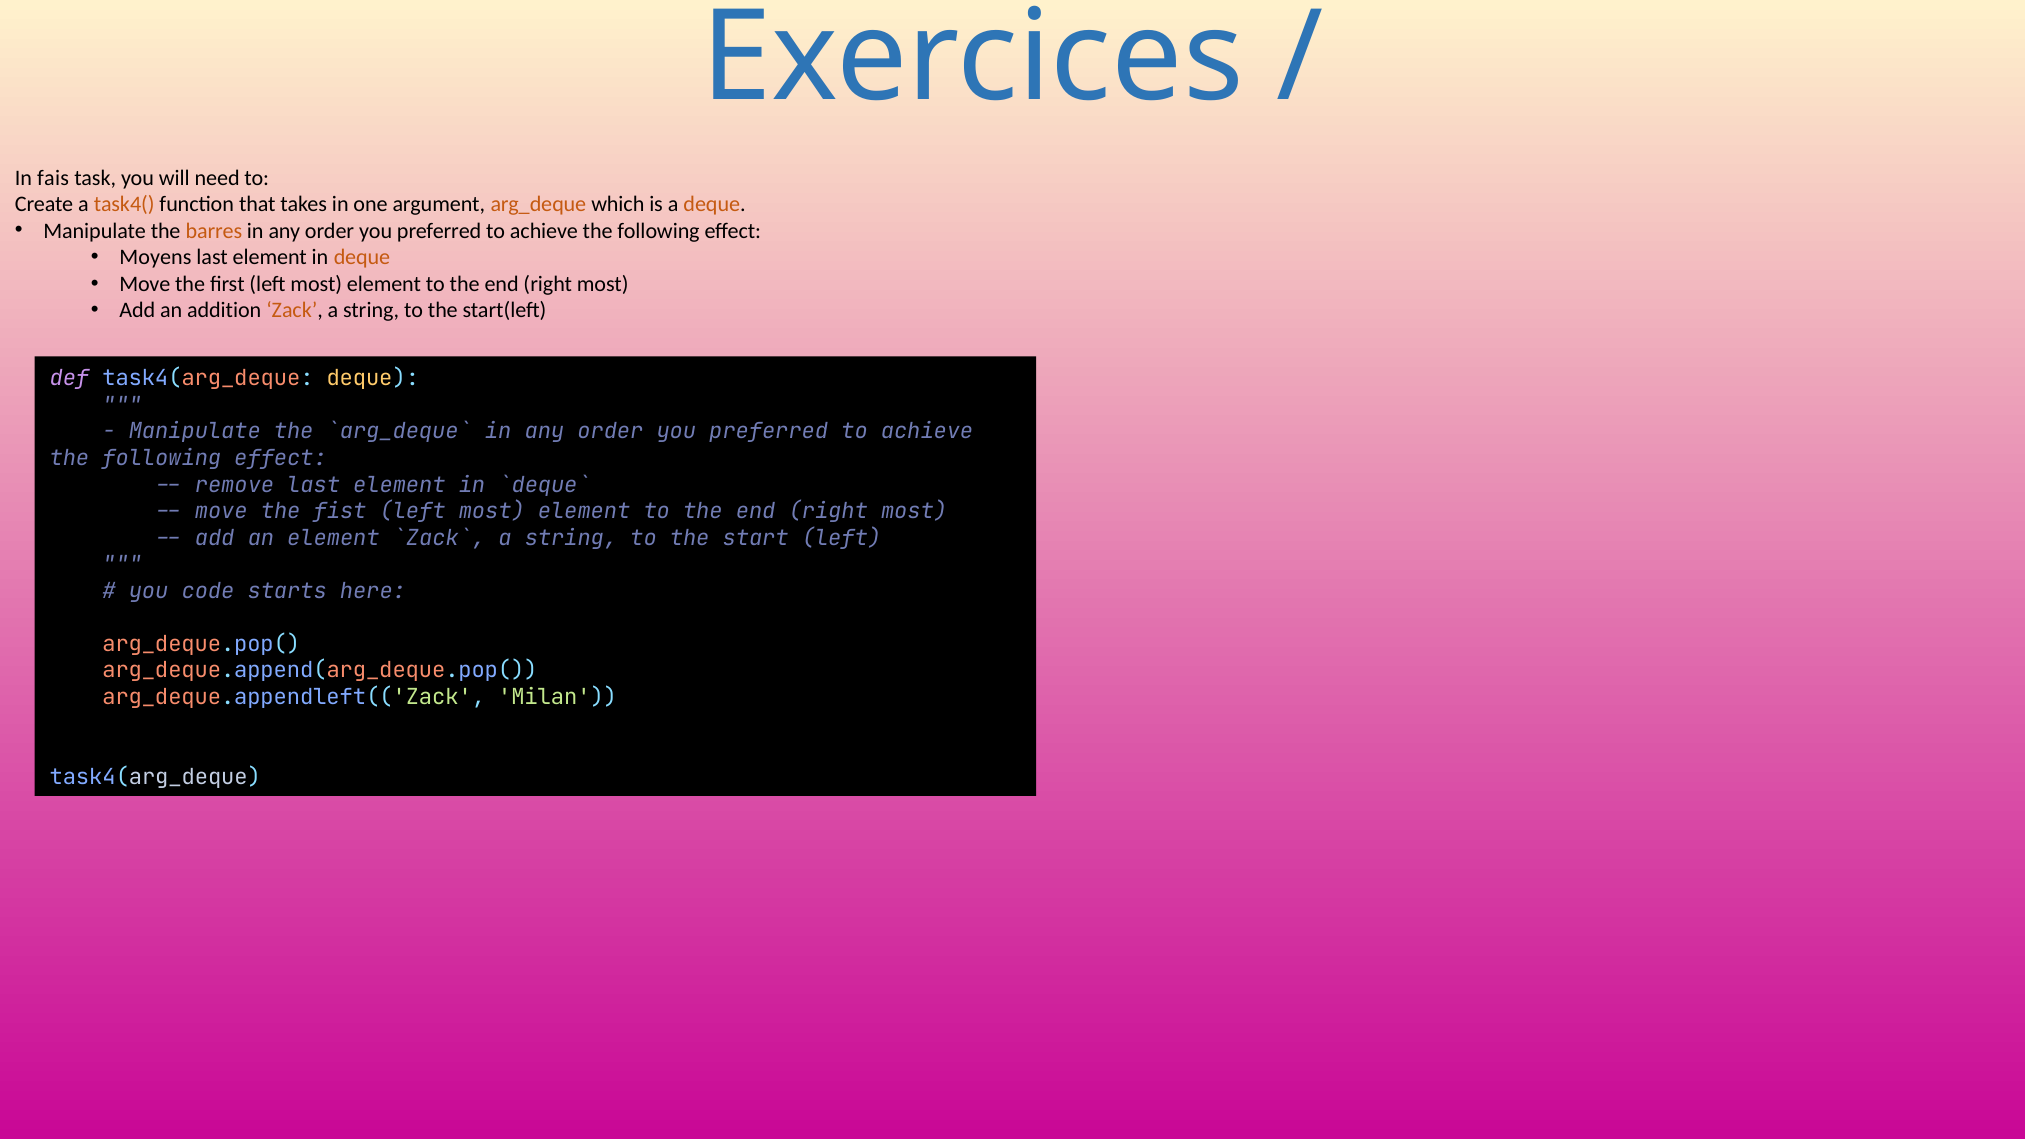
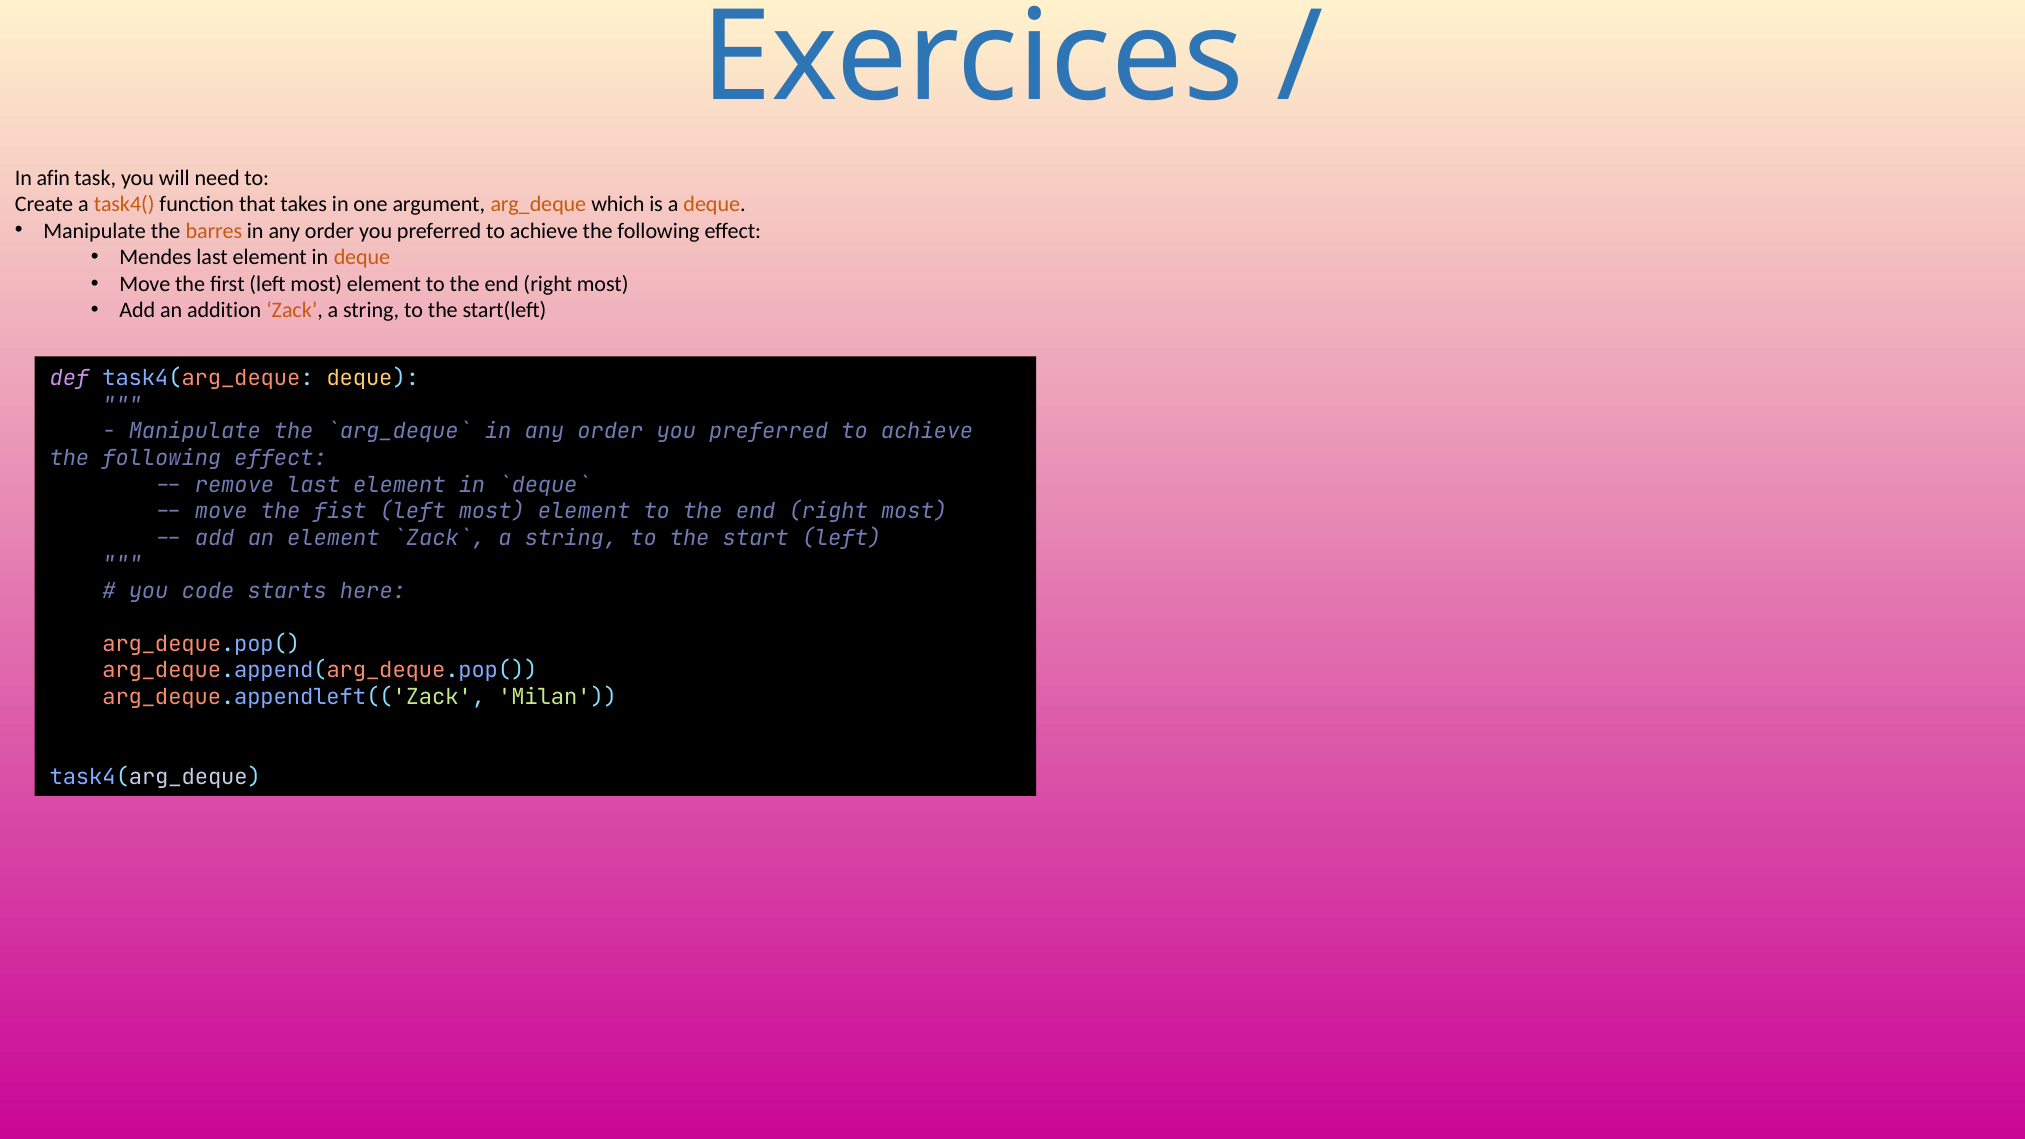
fais: fais -> afin
Moyens: Moyens -> Mendes
